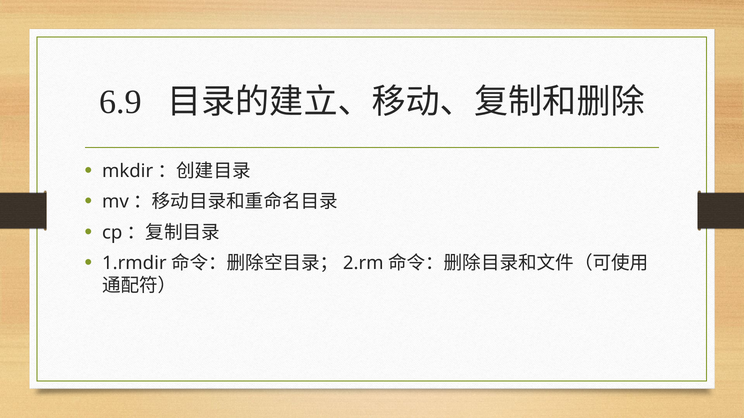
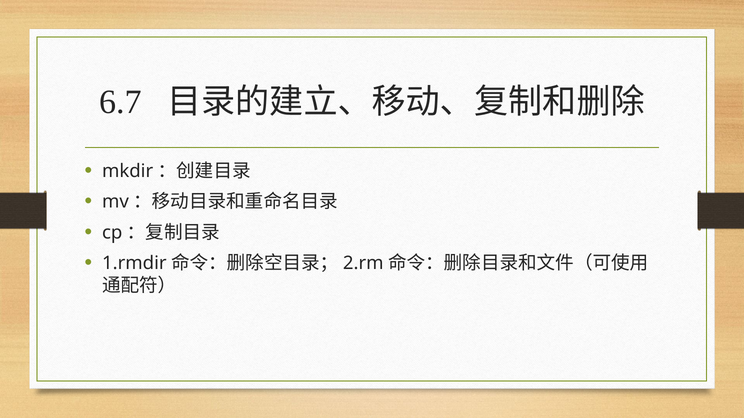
6.9: 6.9 -> 6.7
